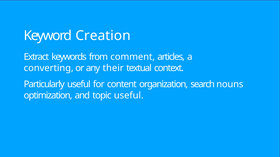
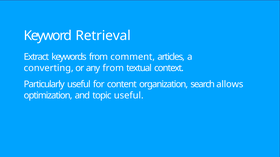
Creation: Creation -> Retrieval
any their: their -> from
nouns: nouns -> allows
